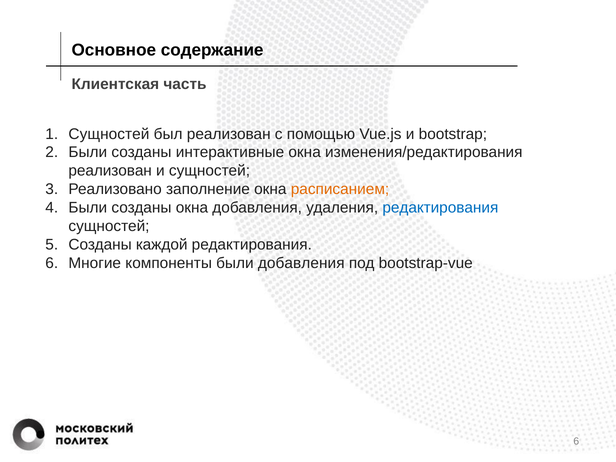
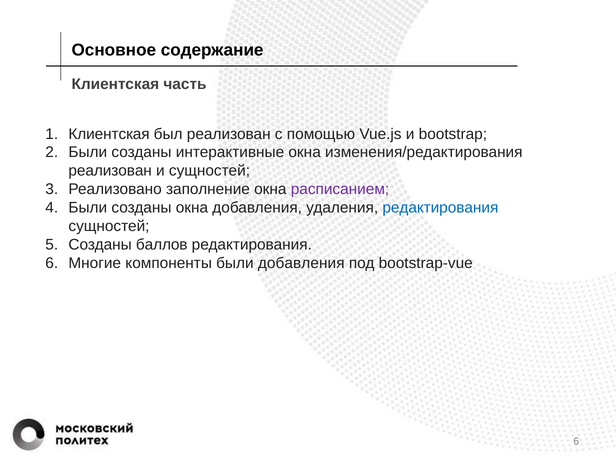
Сущностей at (109, 134): Сущностей -> Клиентская
расписанием colour: orange -> purple
каждой: каждой -> баллов
